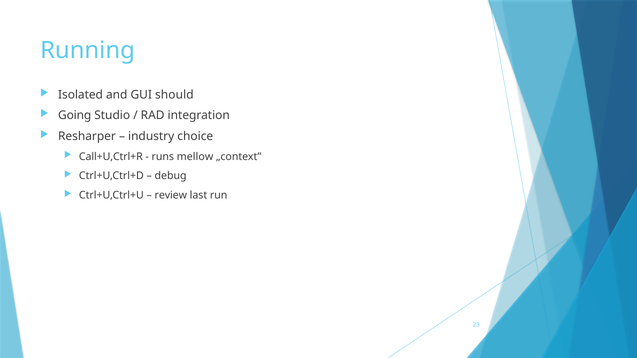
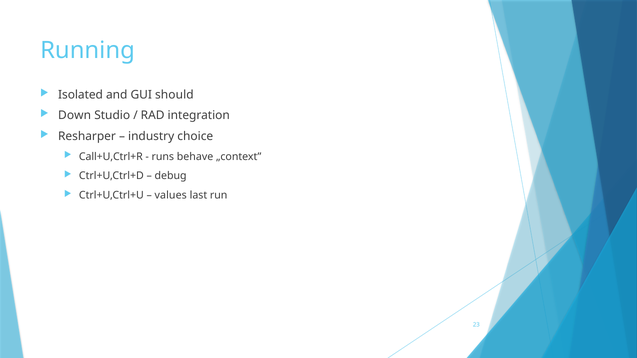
Going: Going -> Down
mellow: mellow -> behave
review: review -> values
